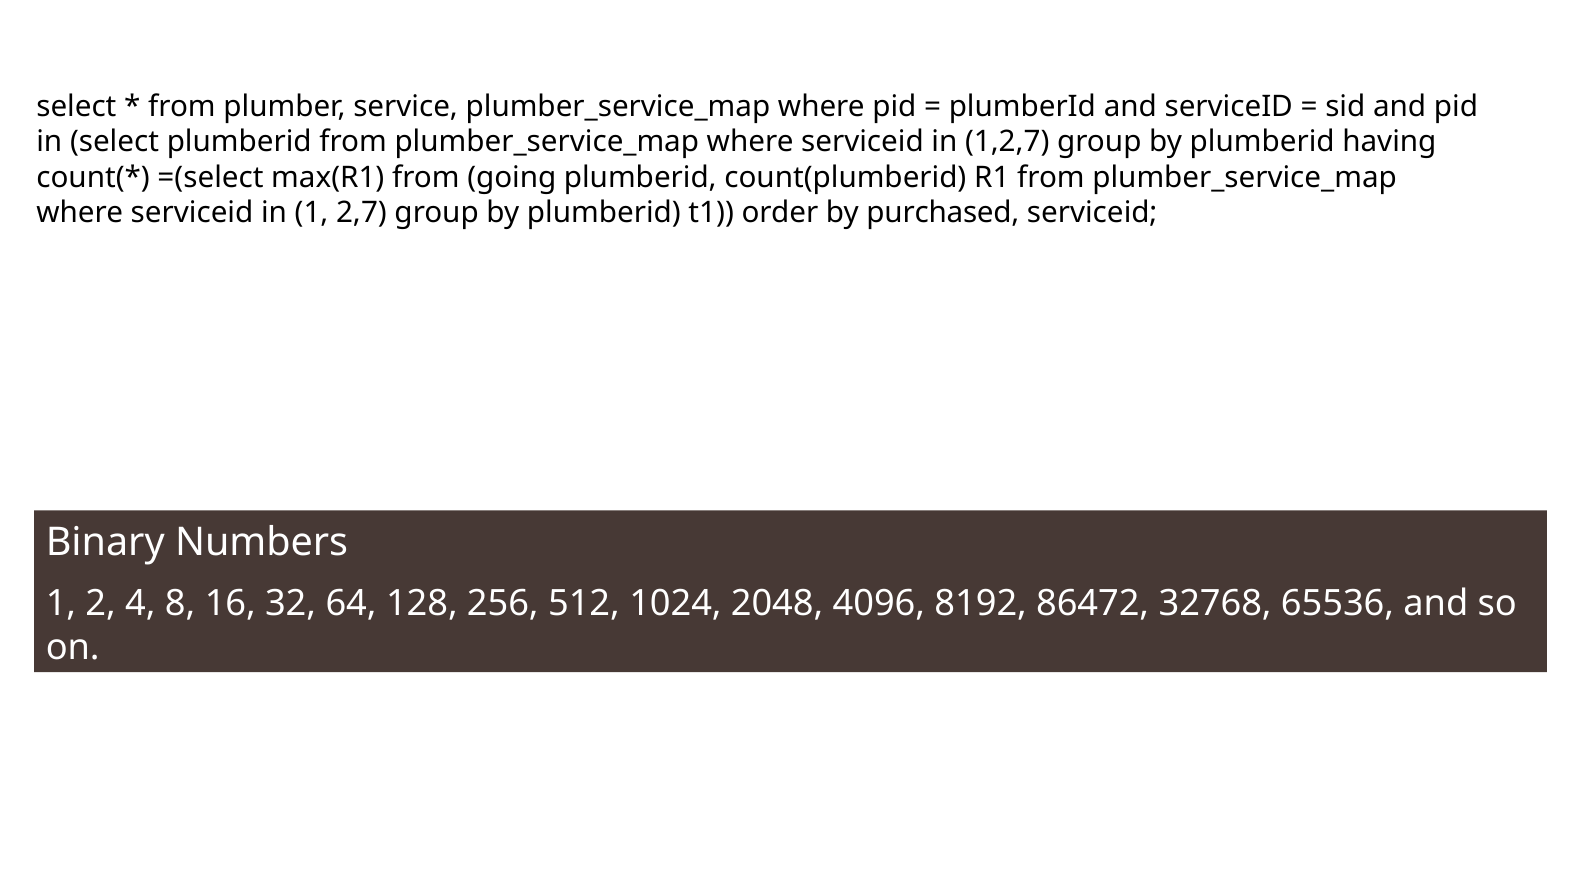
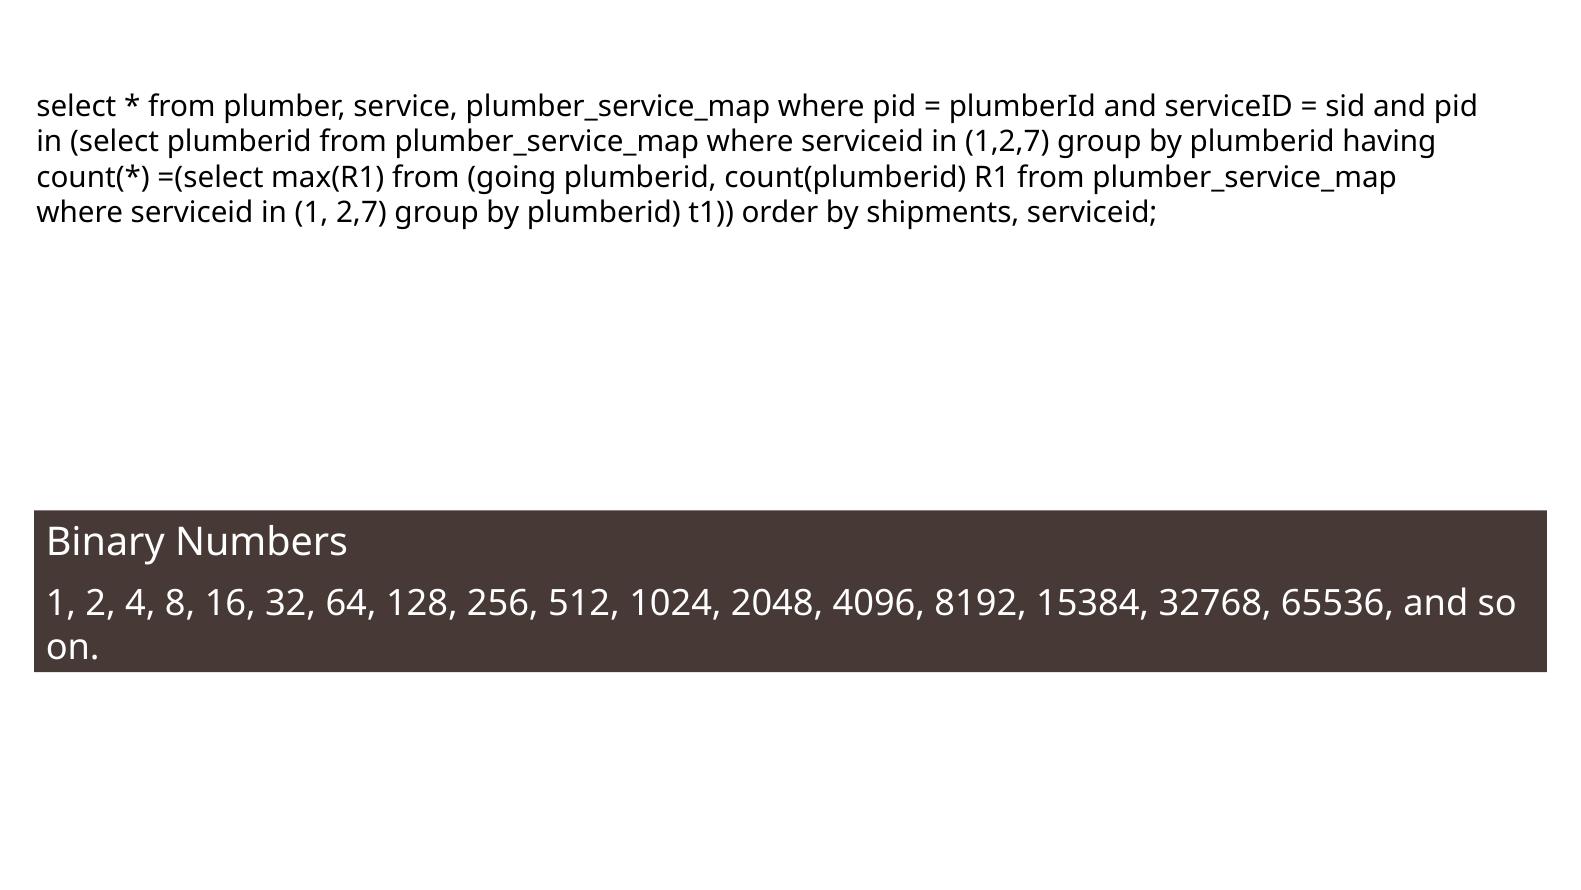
purchased: purchased -> shipments
86472: 86472 -> 15384
